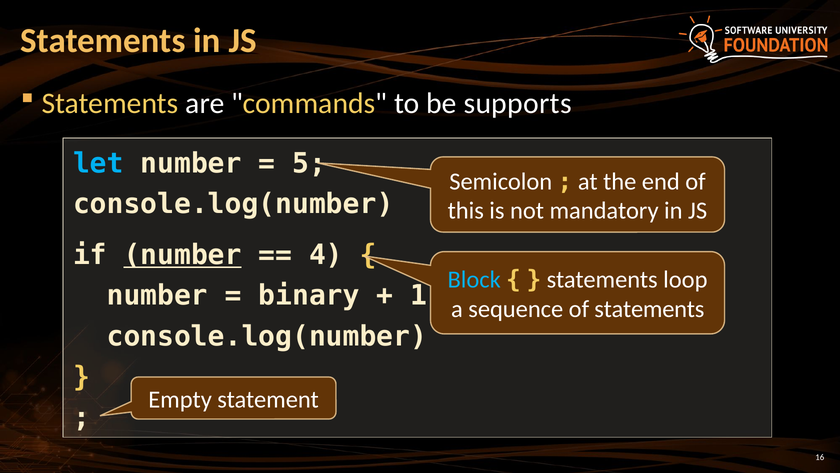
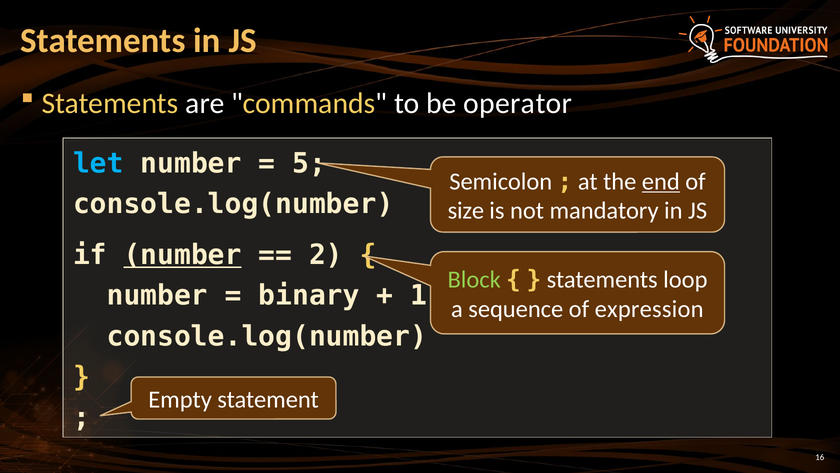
supports: supports -> operator
end underline: none -> present
this: this -> size
4: 4 -> 2
Block colour: light blue -> light green
of statements: statements -> expression
